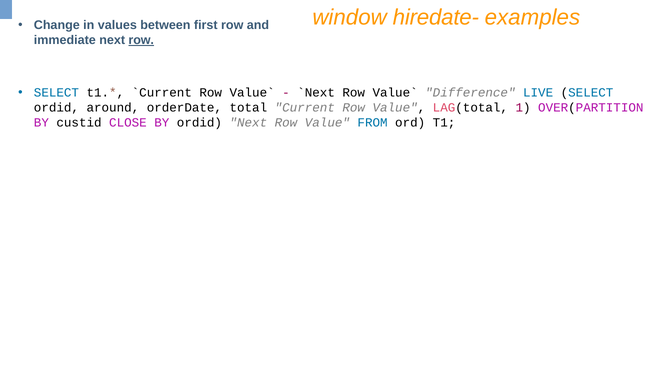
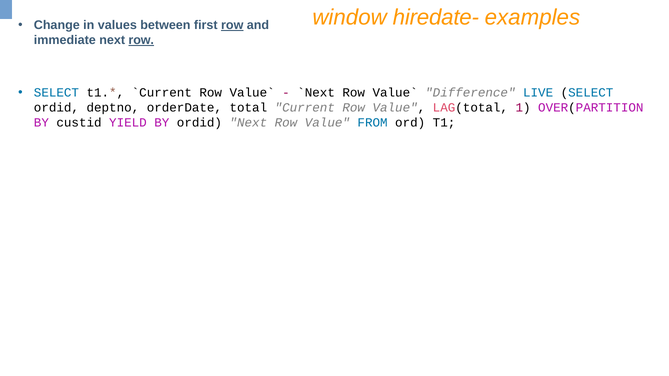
row at (232, 25) underline: none -> present
around: around -> deptno
CLOSE: CLOSE -> YIELD
